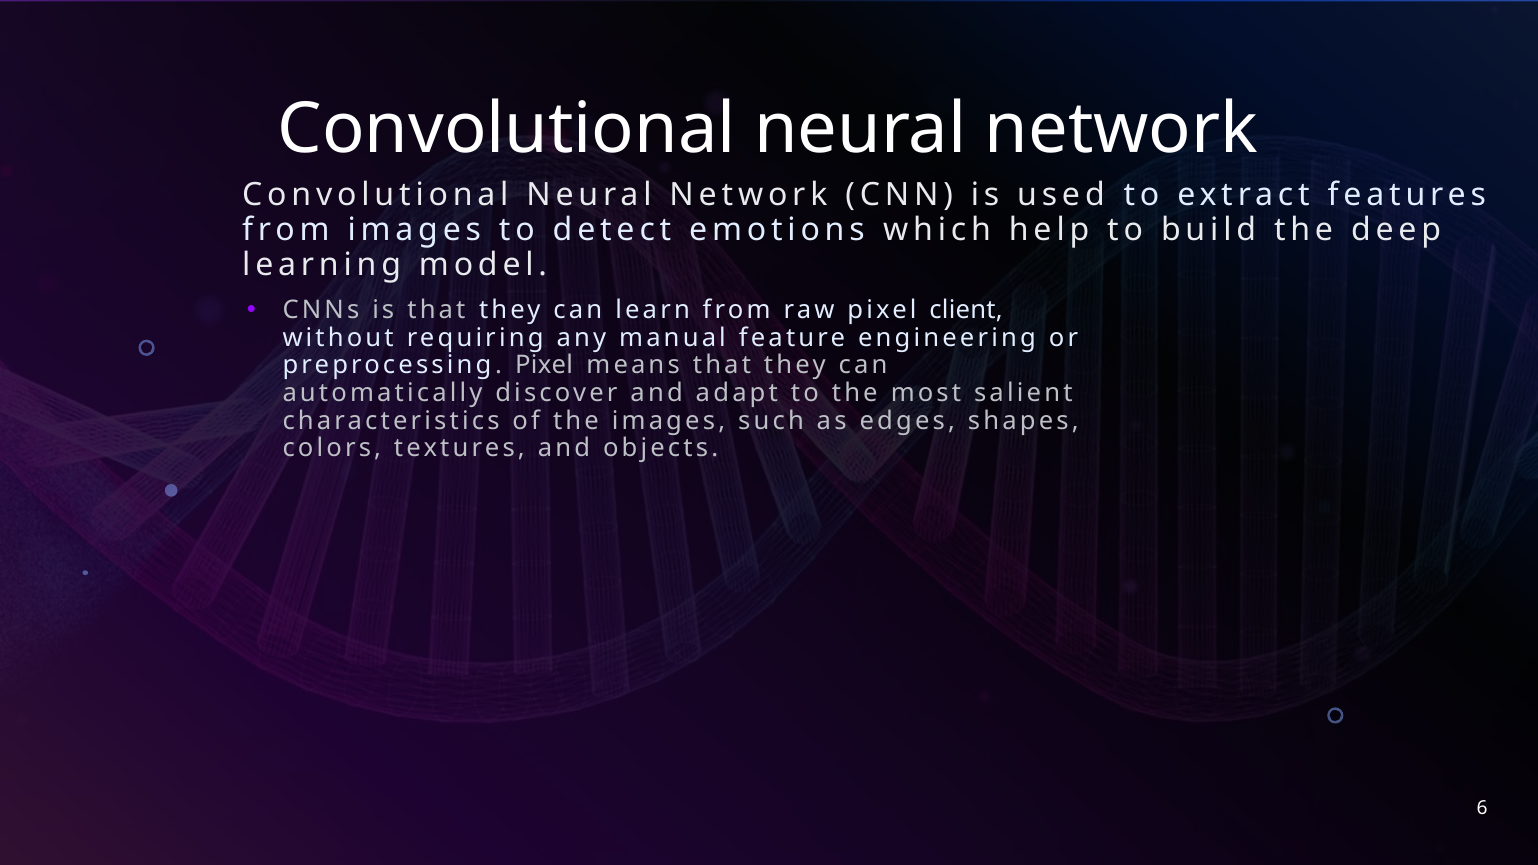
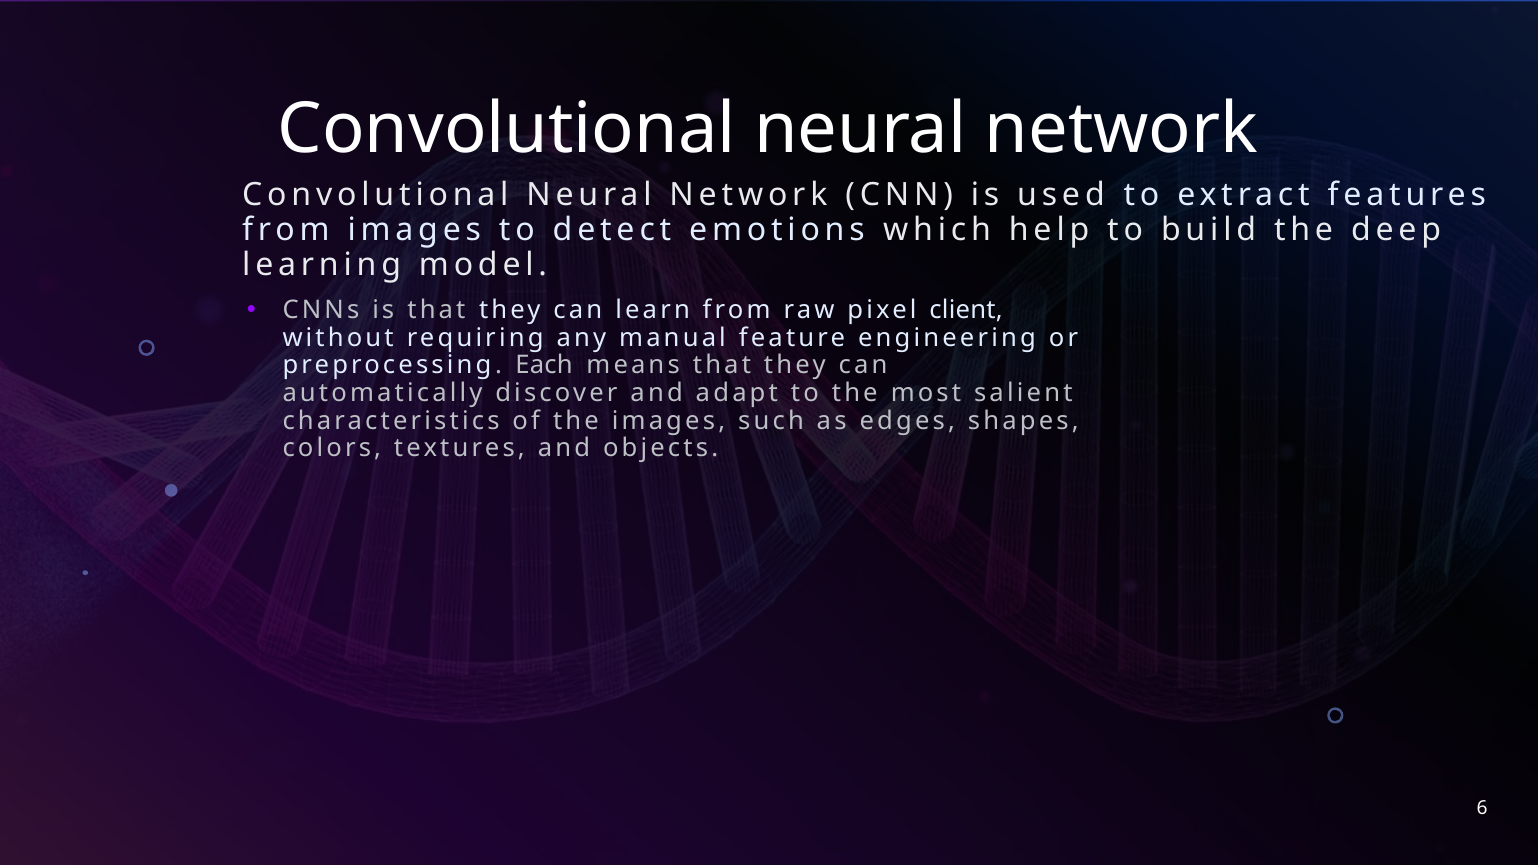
preprocessing Pixel: Pixel -> Each
